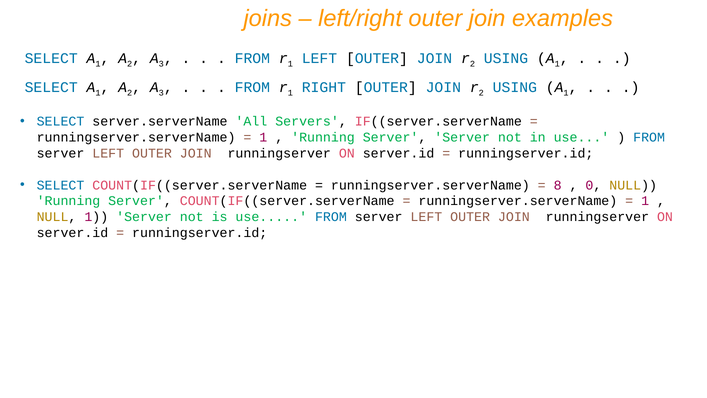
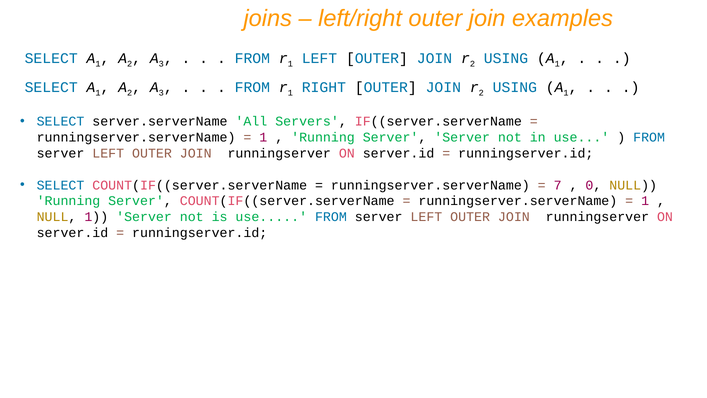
8: 8 -> 7
